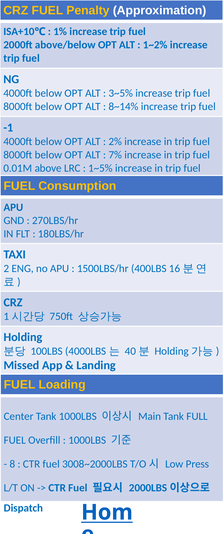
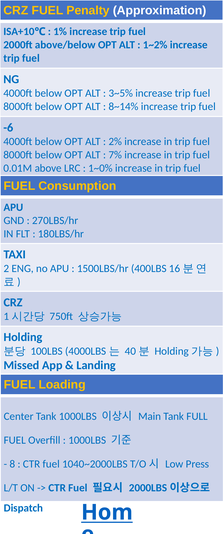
-1: -1 -> -6
1~5%: 1~5% -> 1~0%
3008~2000LBS: 3008~2000LBS -> 1040~2000LBS
